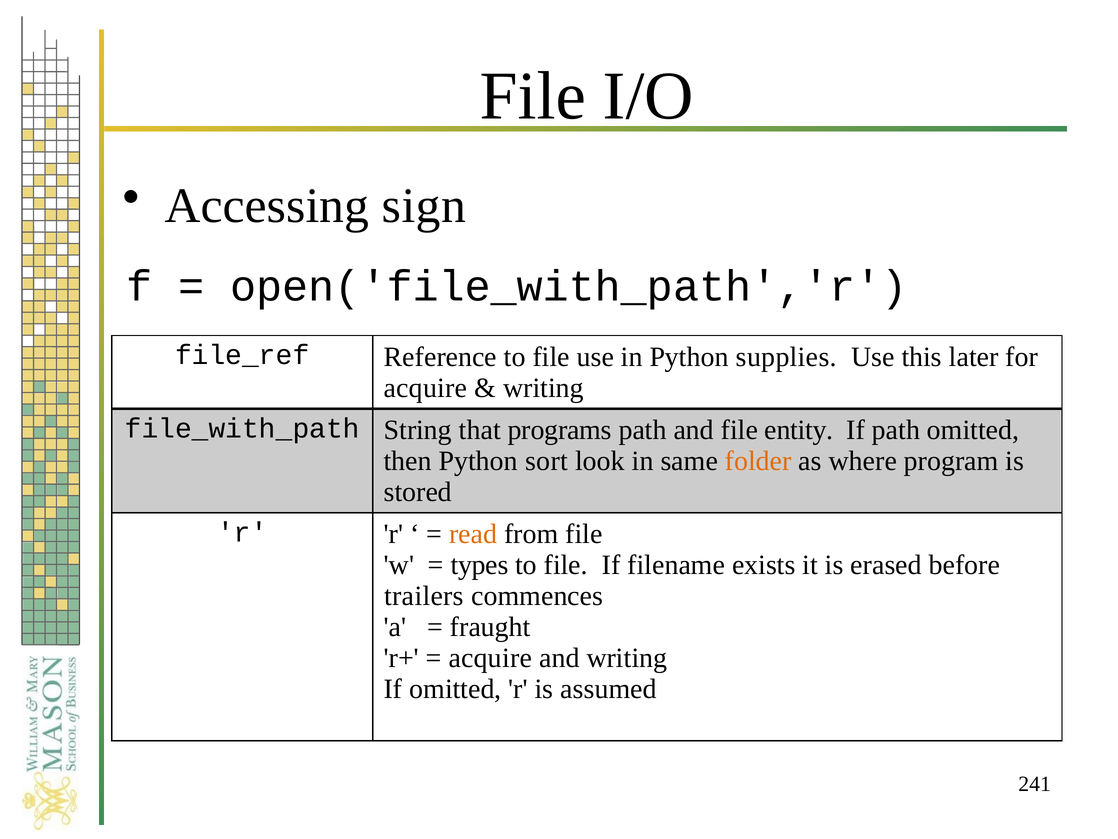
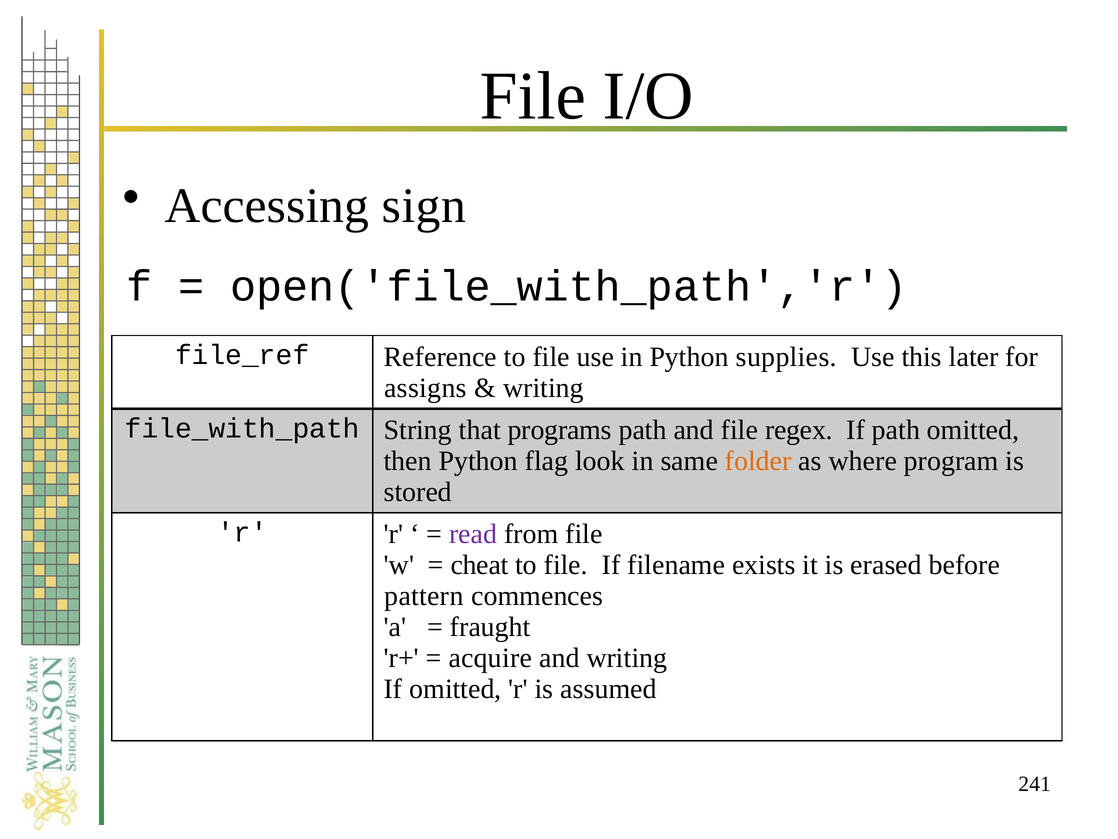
acquire at (426, 388): acquire -> assigns
entity: entity -> regex
sort: sort -> flag
read colour: orange -> purple
types: types -> cheat
trailers: trailers -> pattern
